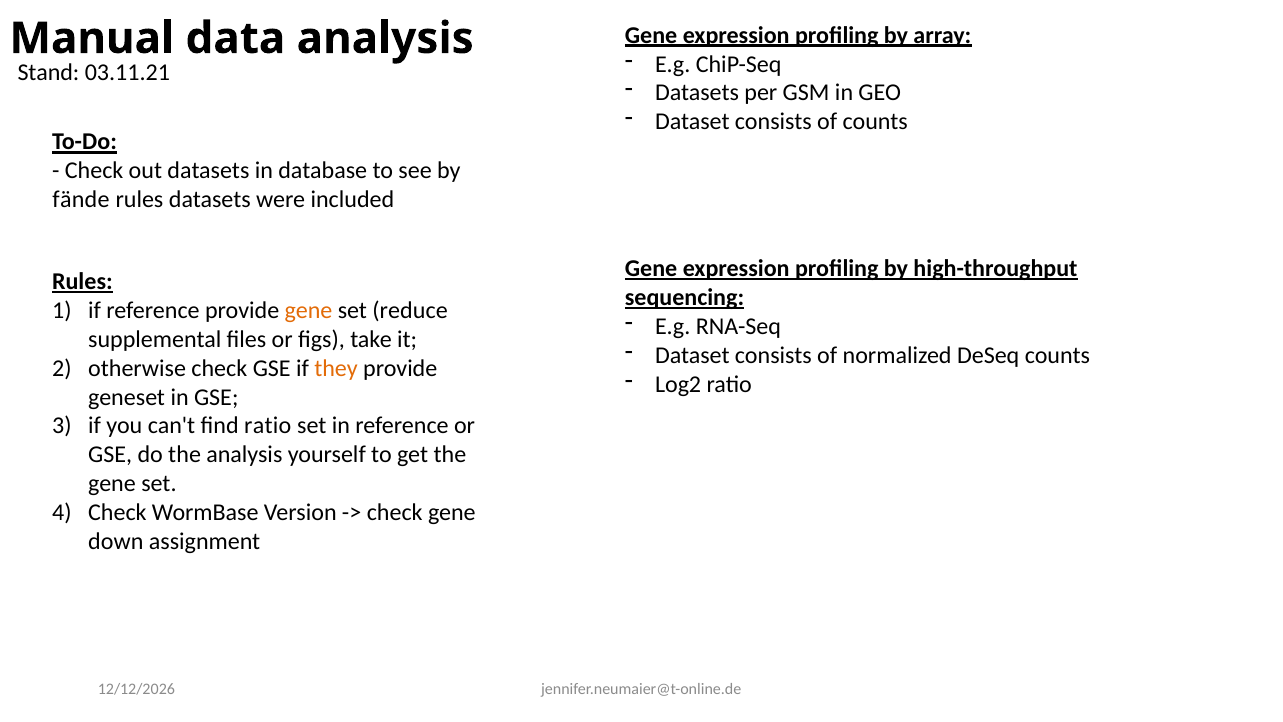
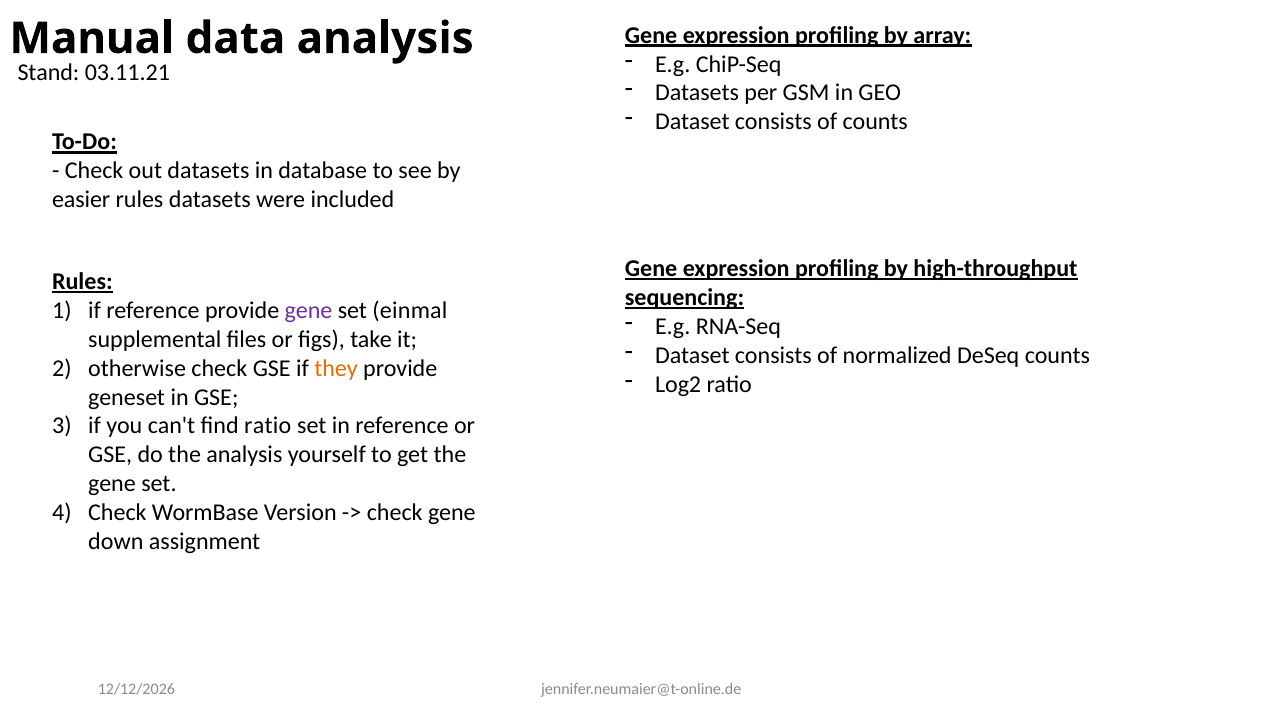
fände: fände -> easier
gene at (308, 310) colour: orange -> purple
reduce: reduce -> einmal
